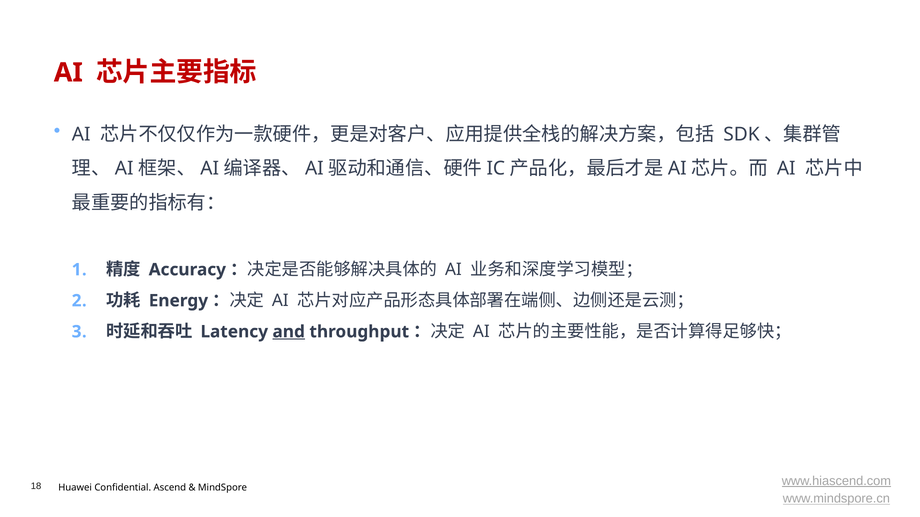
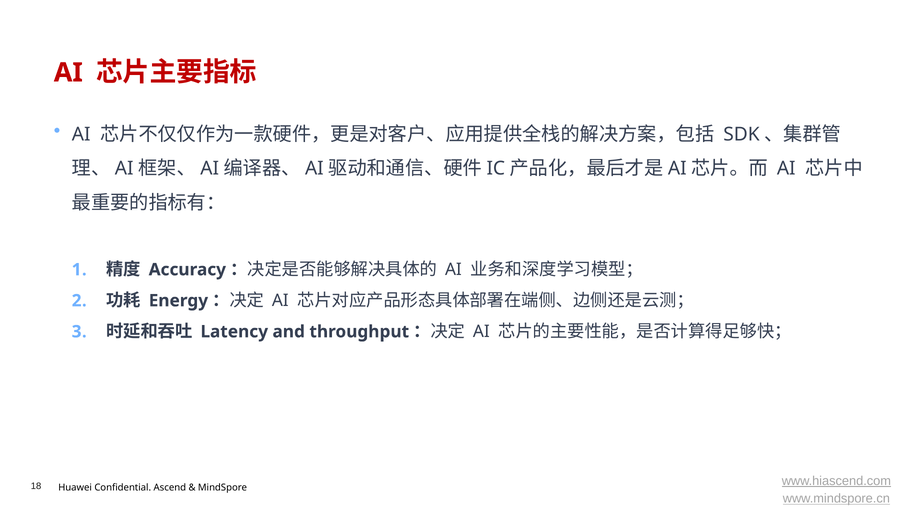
and underline: present -> none
